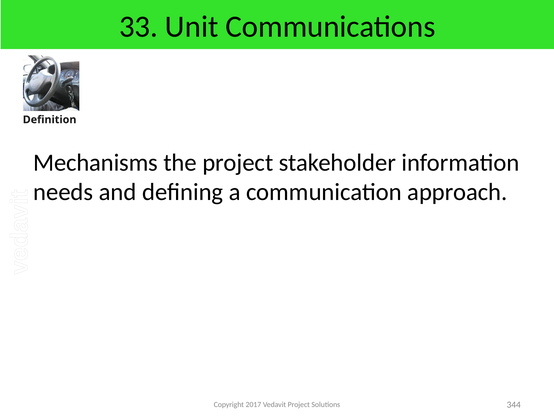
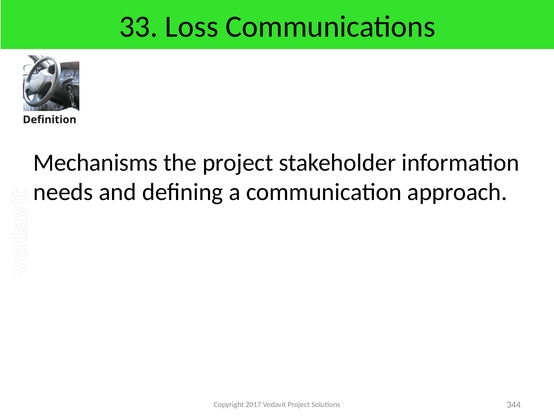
Unit: Unit -> Loss
